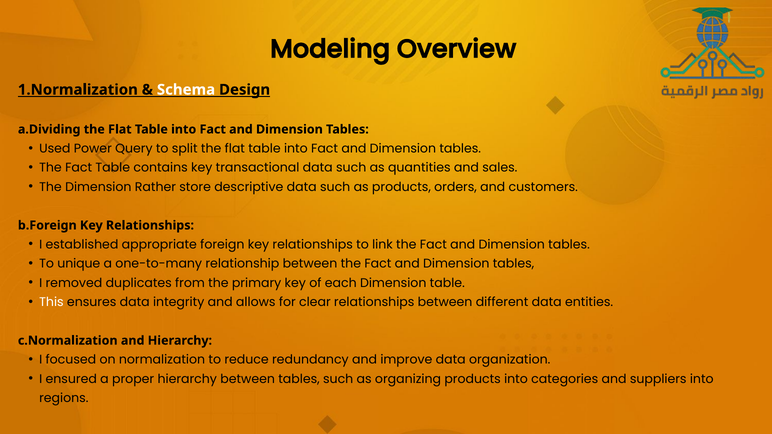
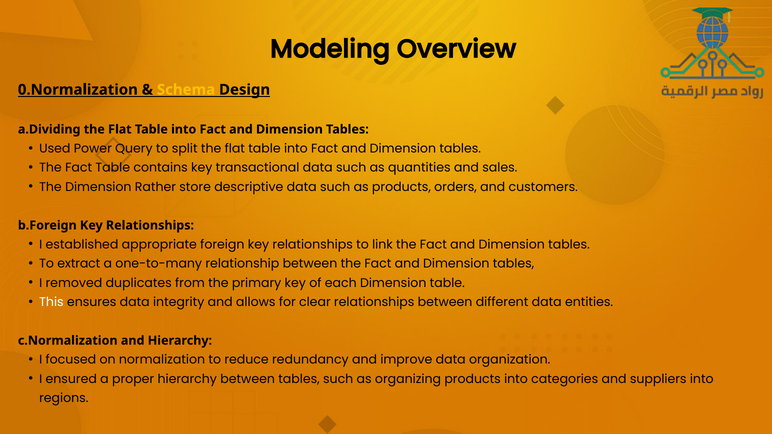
1.Normalization: 1.Normalization -> 0.Normalization
Schema colour: white -> yellow
unique: unique -> extract
